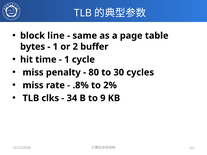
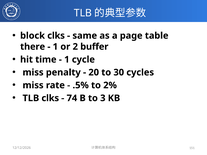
block line: line -> clks
bytes: bytes -> there
80: 80 -> 20
.8%: .8% -> .5%
34: 34 -> 74
9: 9 -> 3
